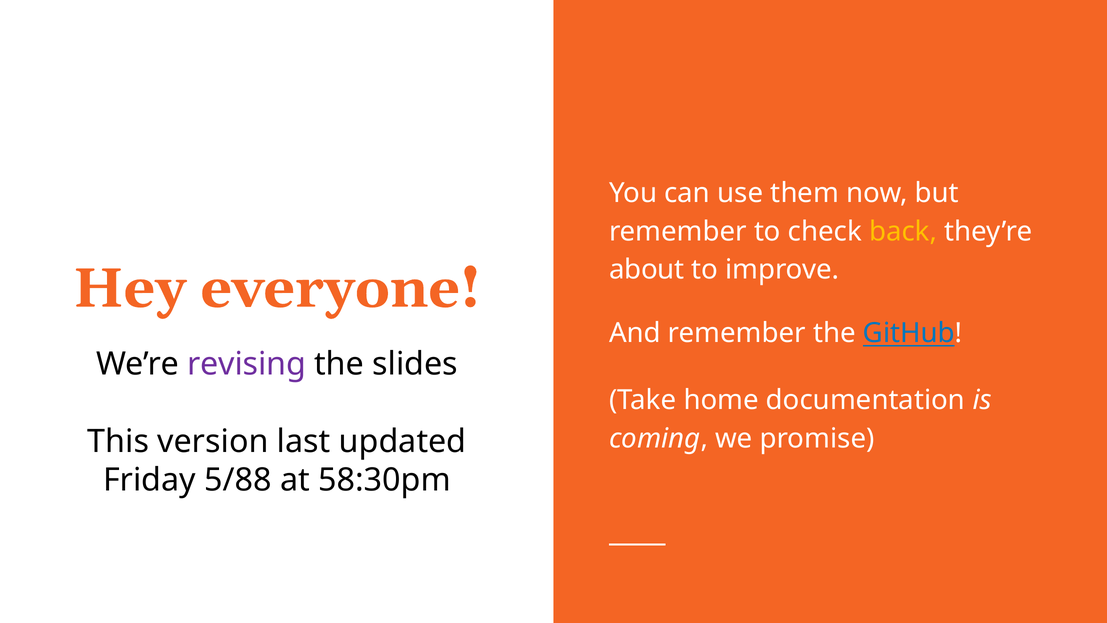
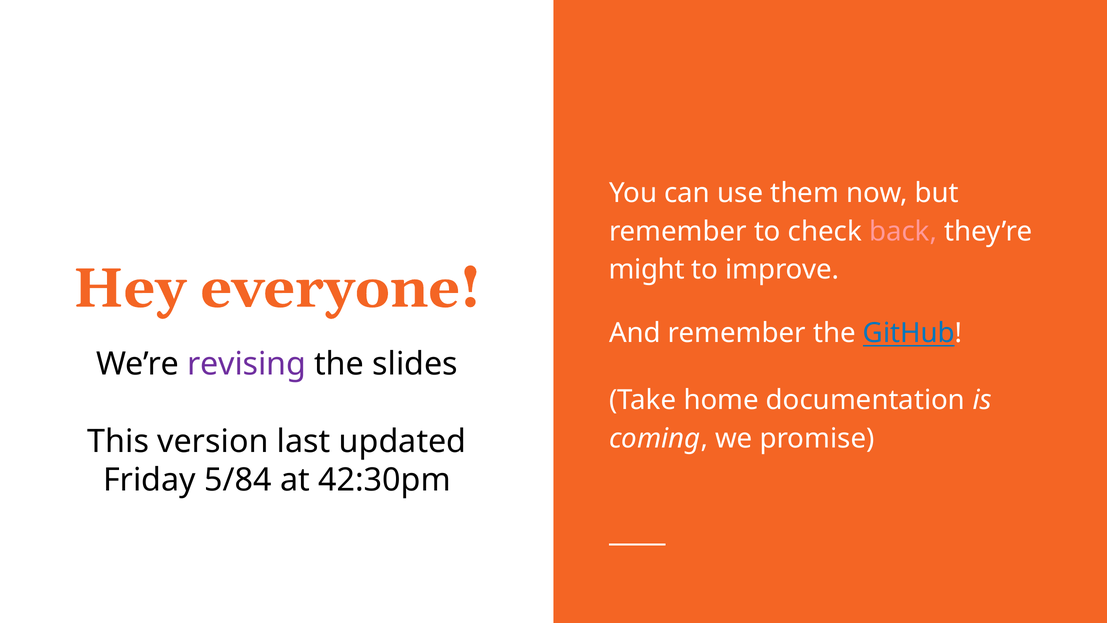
back colour: yellow -> pink
about: about -> might
5/88: 5/88 -> 5/84
58:30pm: 58:30pm -> 42:30pm
